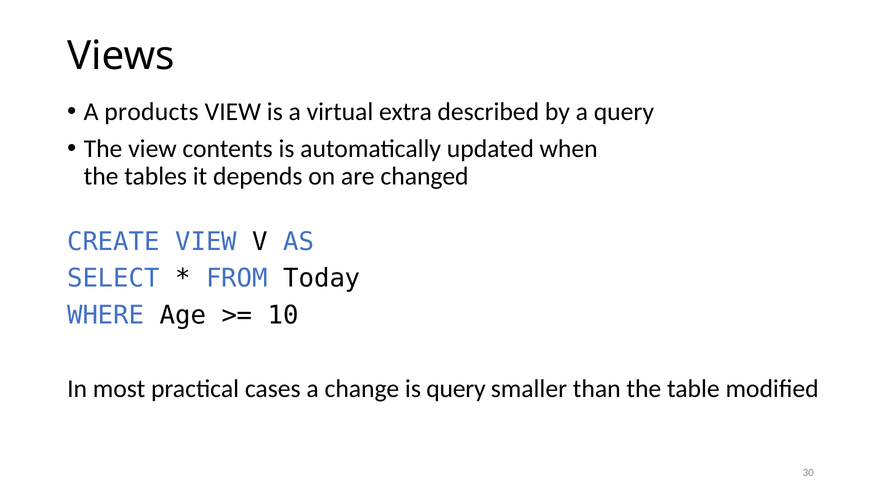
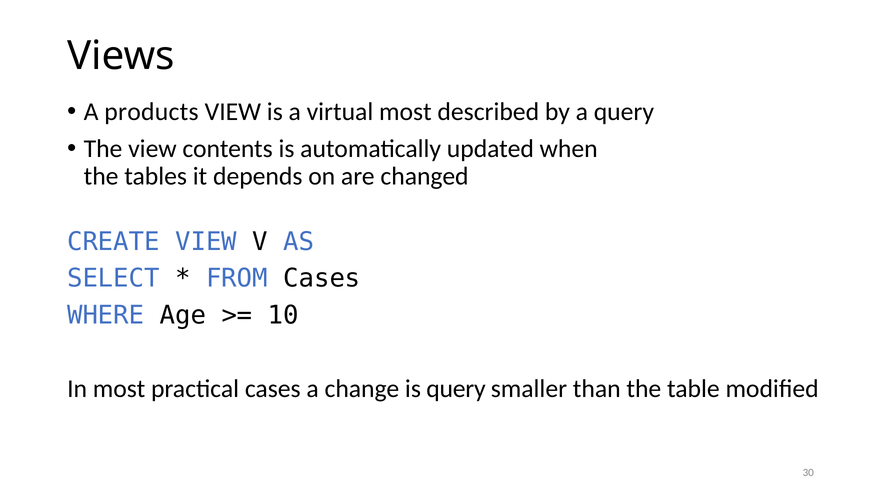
virtual extra: extra -> most
FROM Today: Today -> Cases
